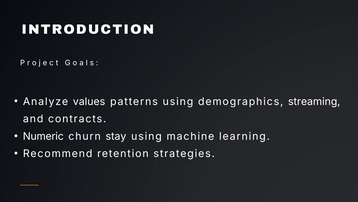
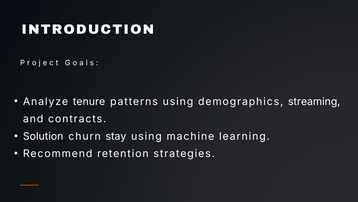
values: values -> tenure
Numeric: Numeric -> Solution
